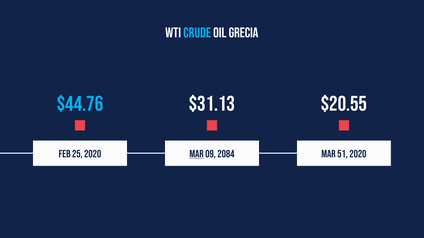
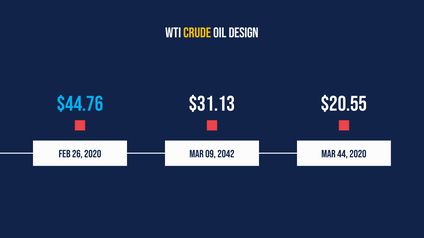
Crude colour: light blue -> yellow
Grecia: Grecia -> Design
25: 25 -> 26
Mar at (197, 154) underline: present -> none
2084: 2084 -> 2042
51: 51 -> 44
